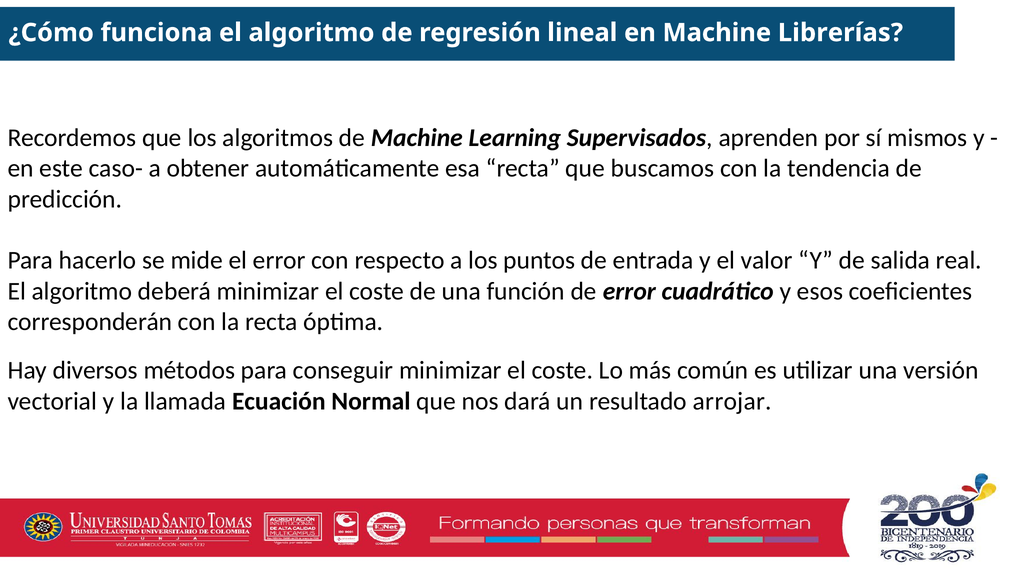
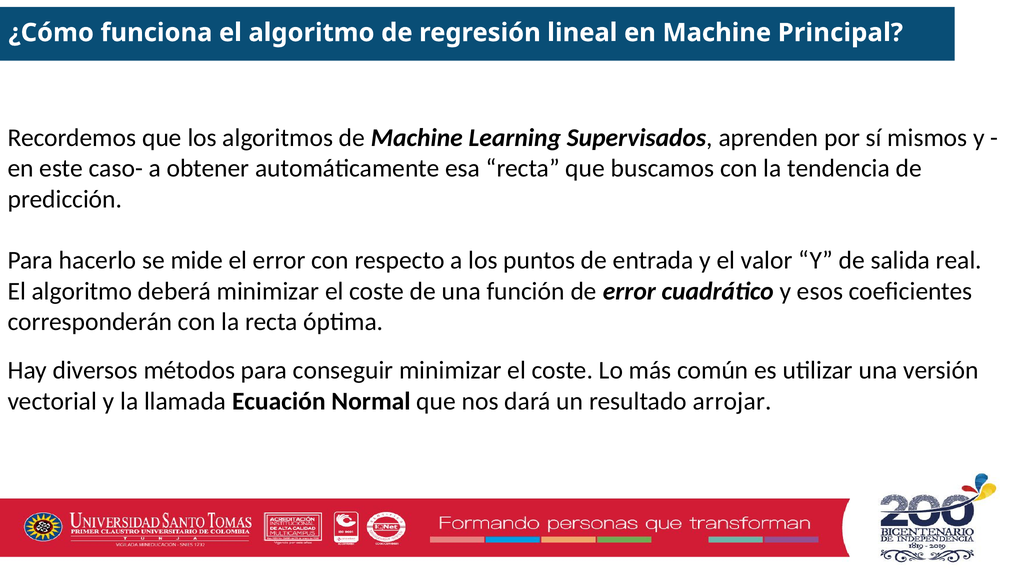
Librerías: Librerías -> Principal
